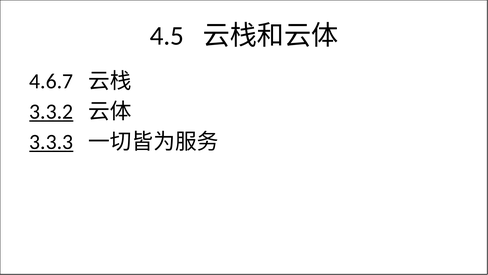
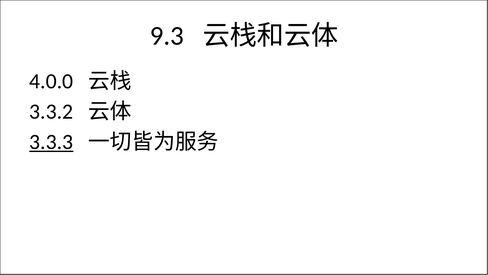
4.5: 4.5 -> 9.3
4.6.7: 4.6.7 -> 4.0.0
3.3.2 underline: present -> none
